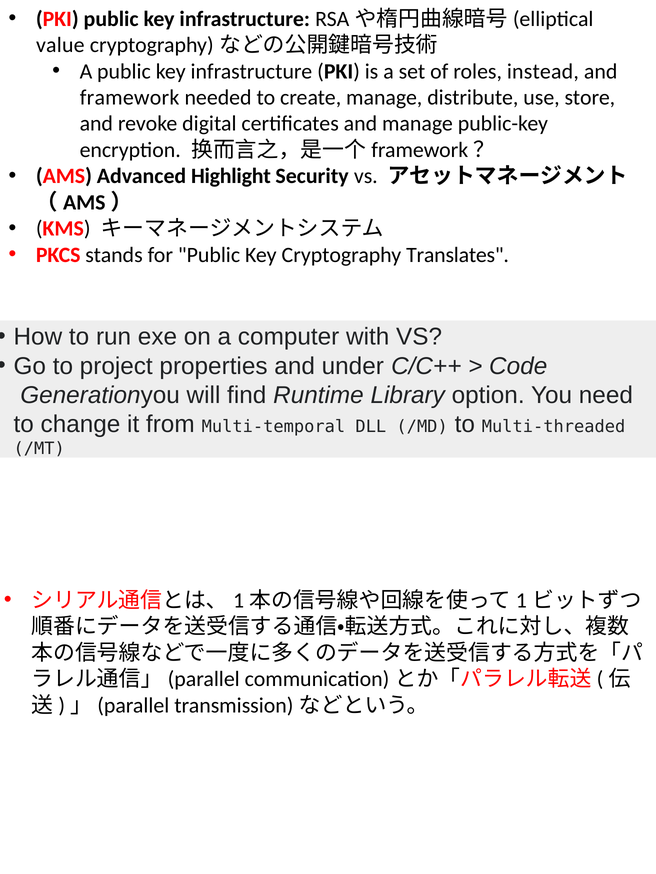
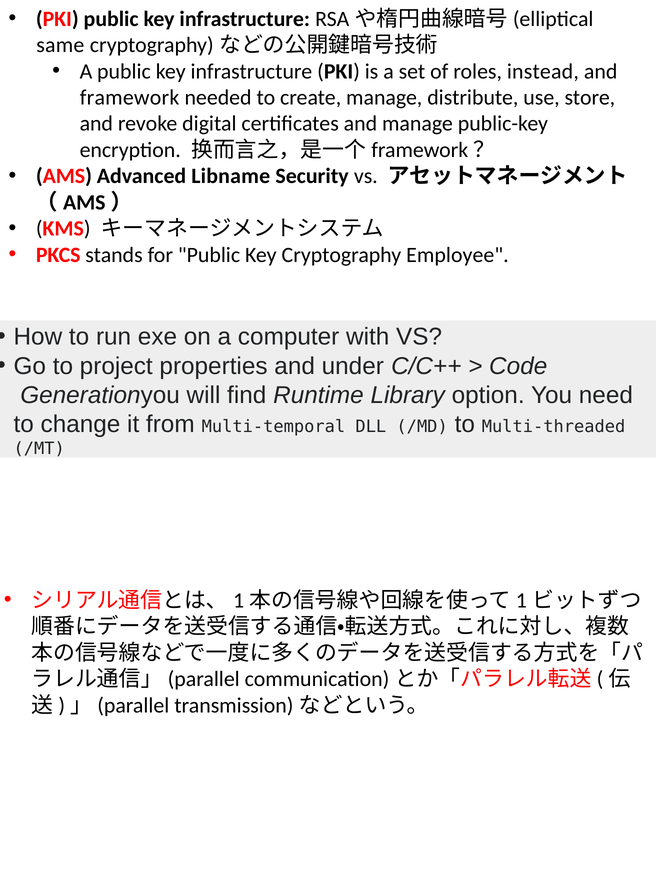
value: value -> same
Highlight: Highlight -> Libname
Translates: Translates -> Employee
